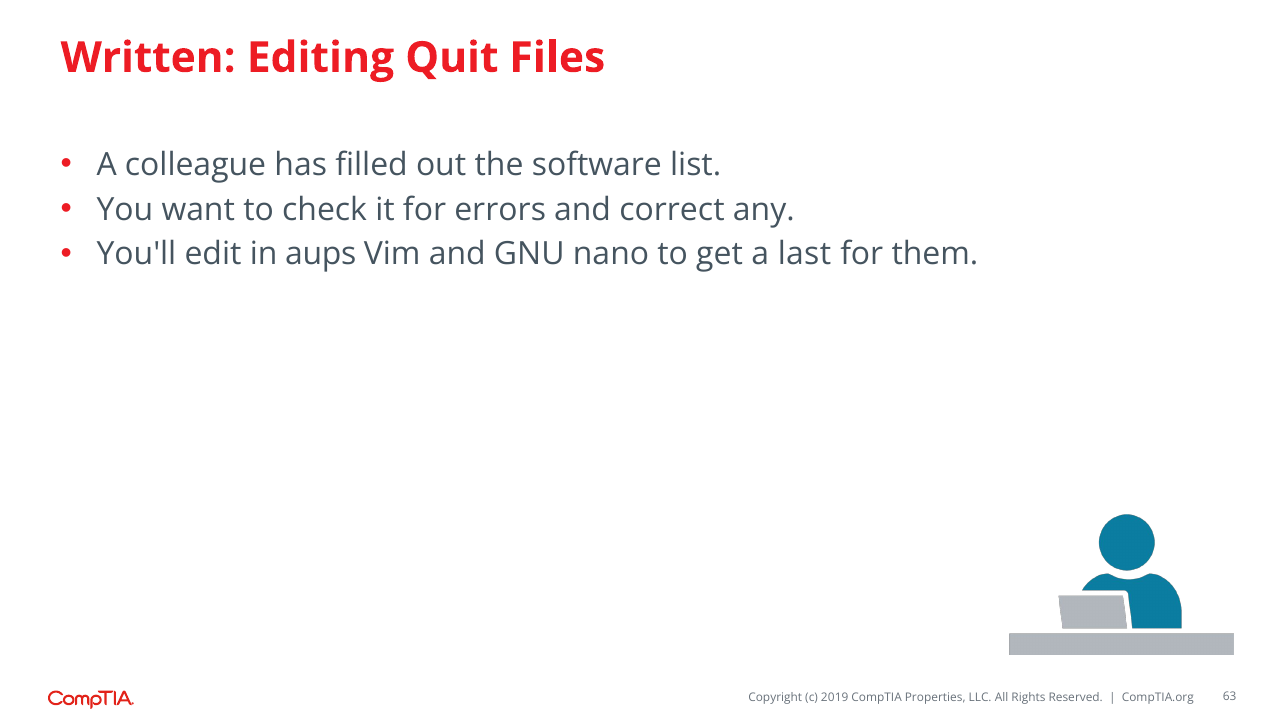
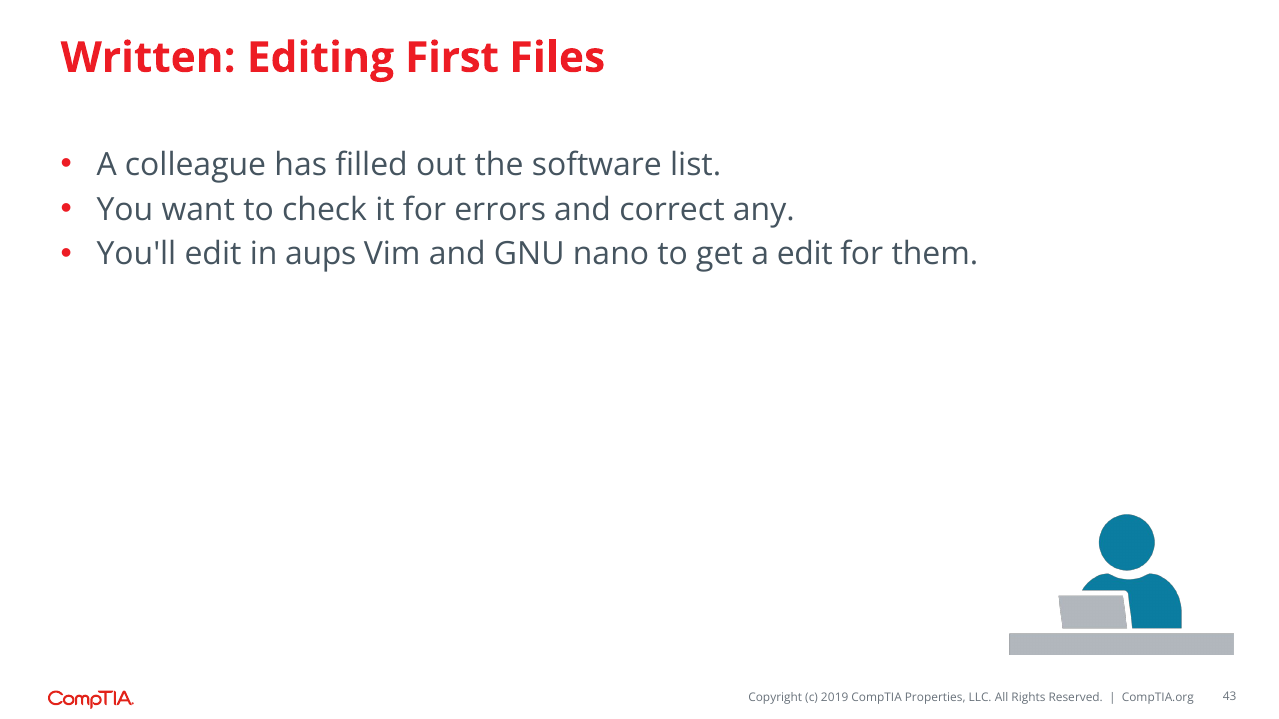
Quit: Quit -> First
a last: last -> edit
63: 63 -> 43
